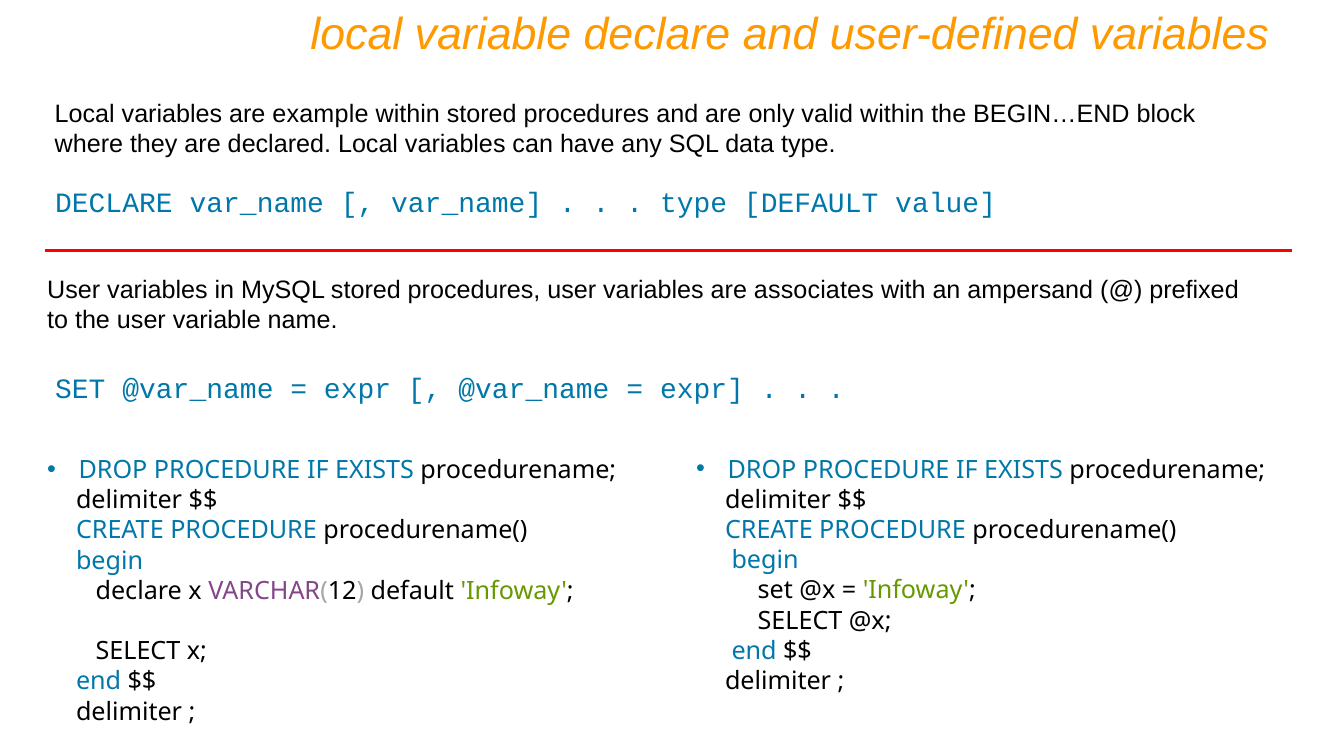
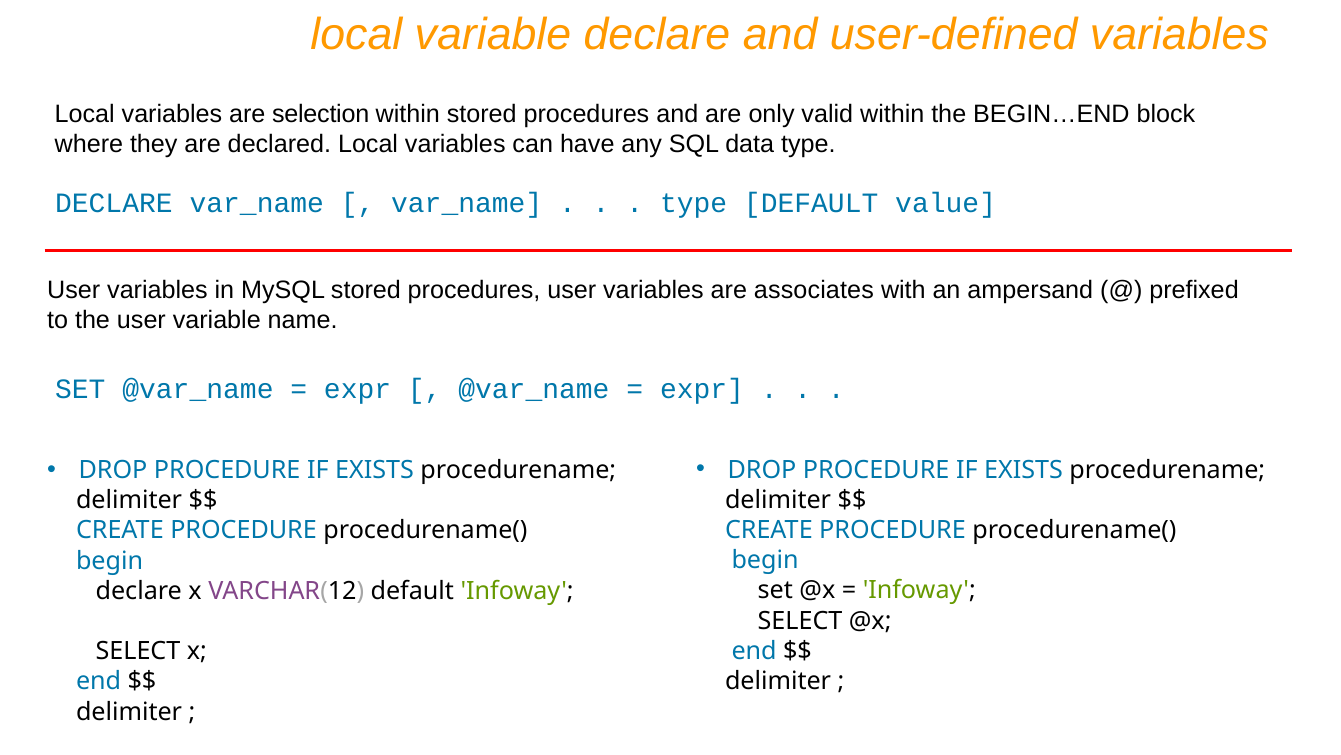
example: example -> selection
